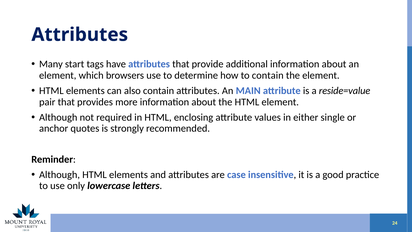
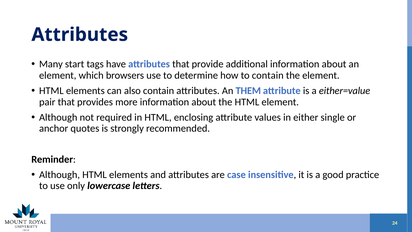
MAIN: MAIN -> THEM
reside=value: reside=value -> either=value
